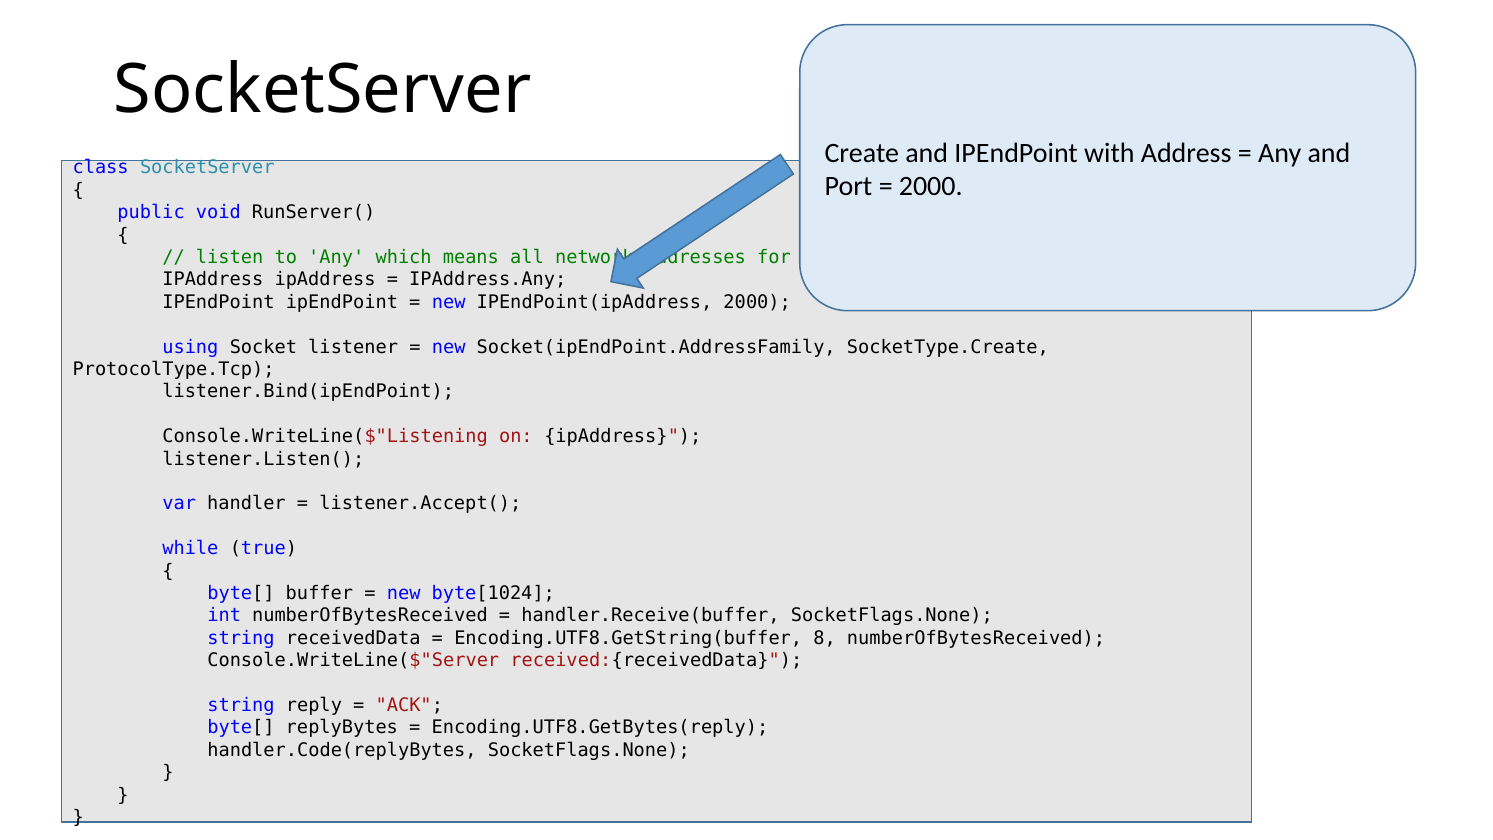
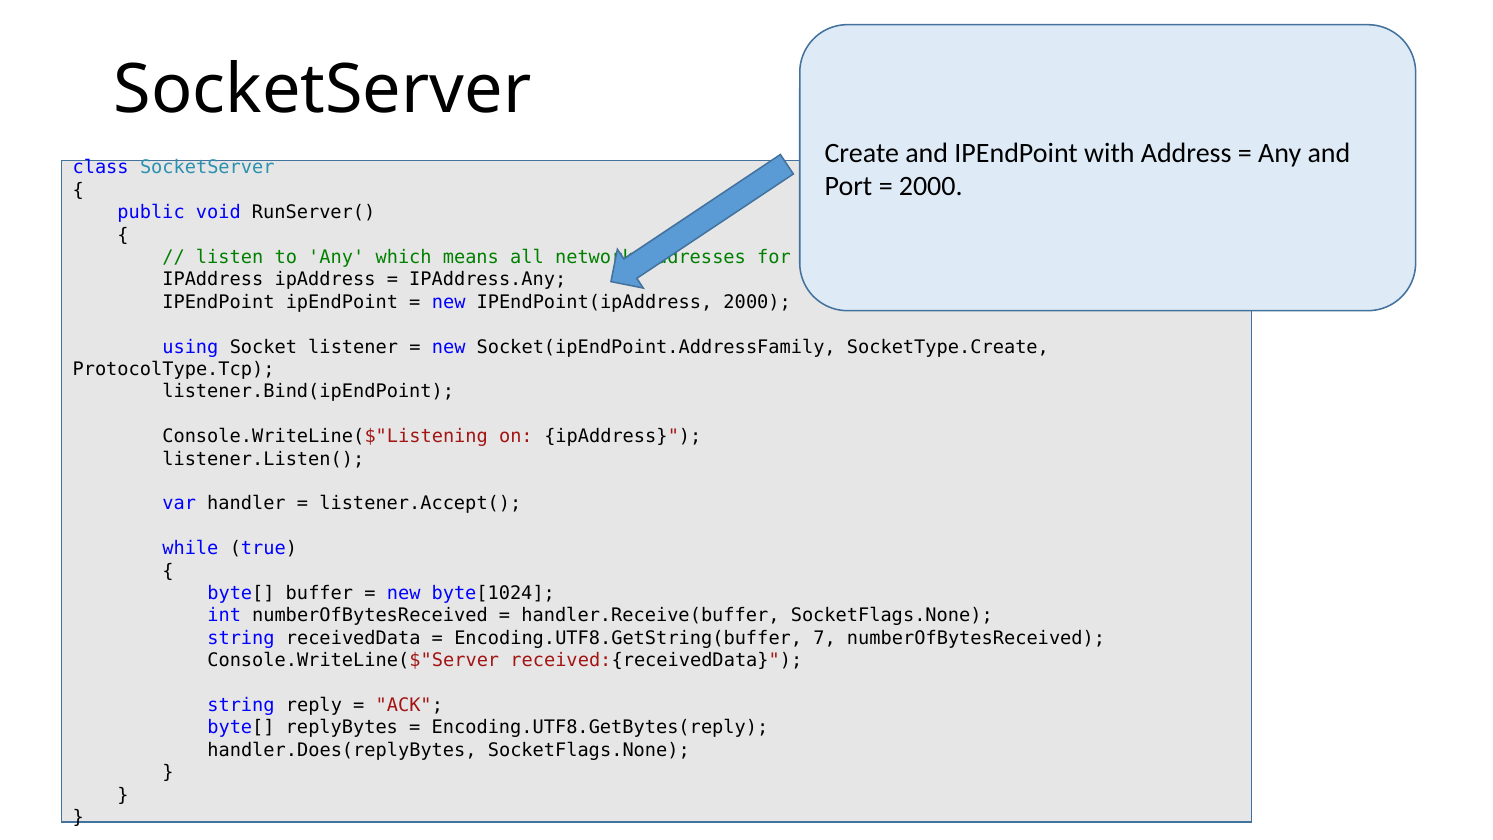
8: 8 -> 7
handler.Code(replyBytes: handler.Code(replyBytes -> handler.Does(replyBytes
